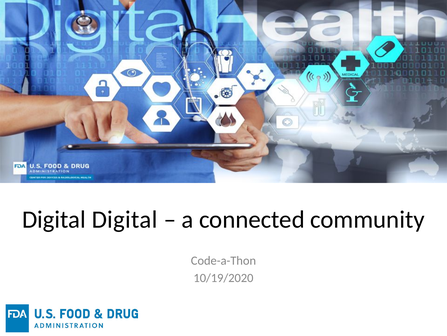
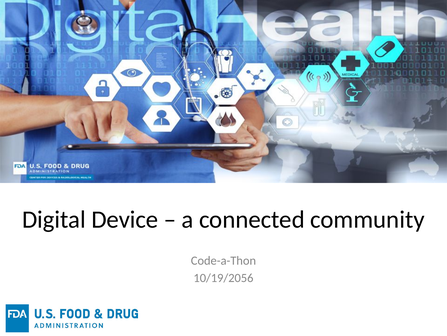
Digital Digital: Digital -> Device
10/19/2020: 10/19/2020 -> 10/19/2056
